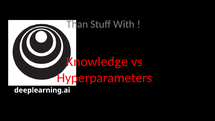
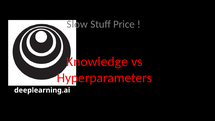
Than: Than -> Slow
With: With -> Price
